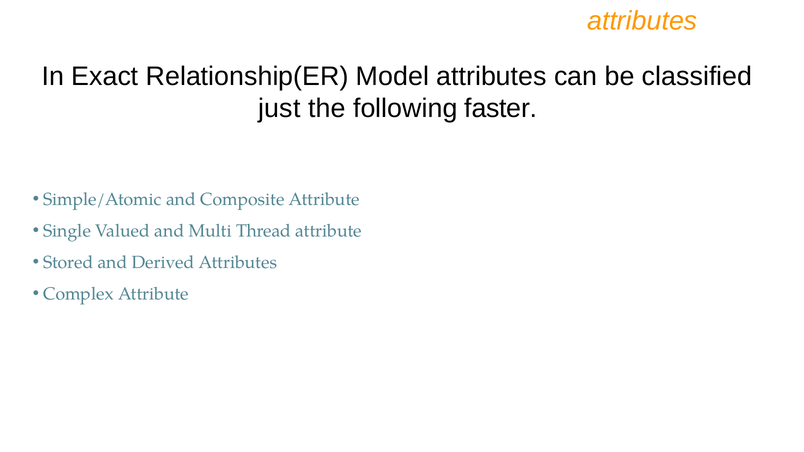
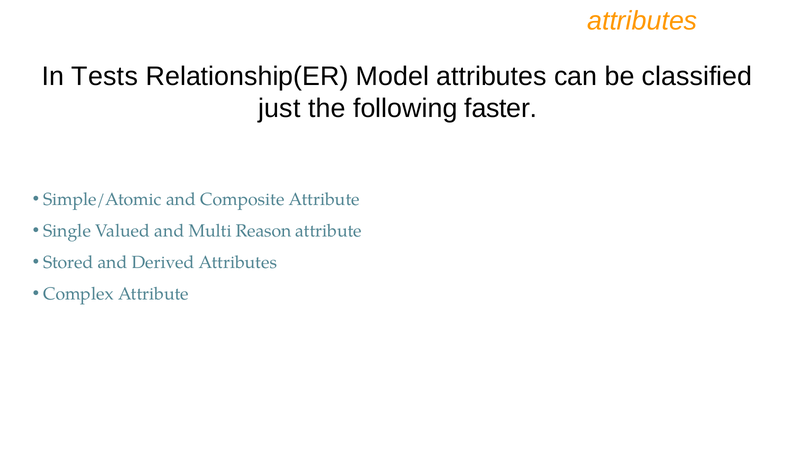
Exact: Exact -> Tests
Thread: Thread -> Reason
